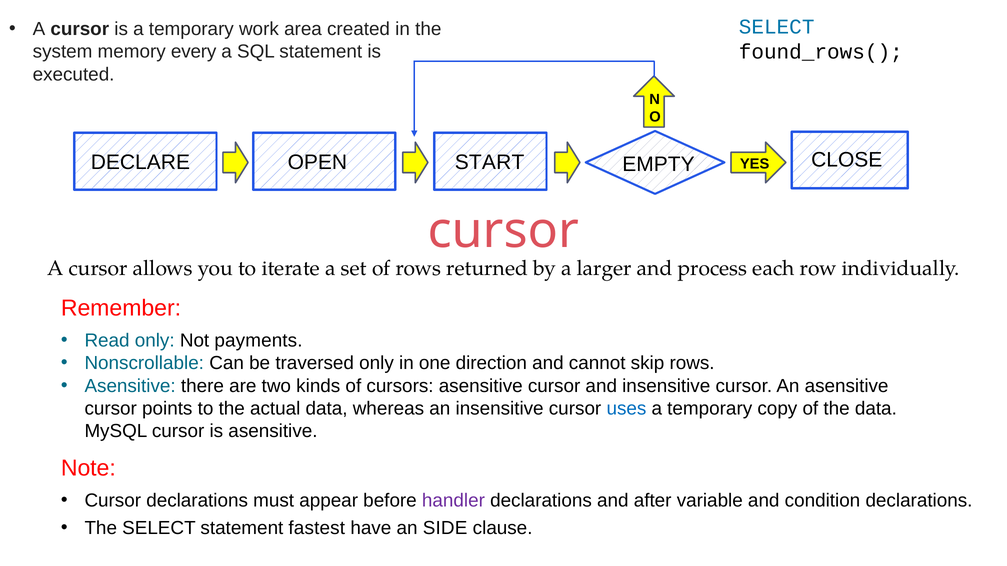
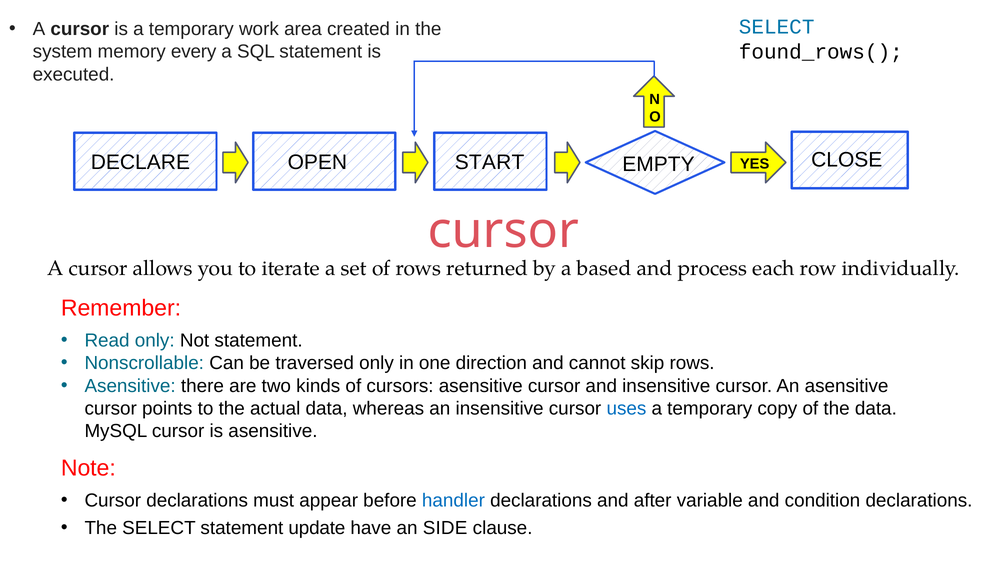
larger: larger -> based
Not payments: payments -> statement
handler colour: purple -> blue
fastest: fastest -> update
